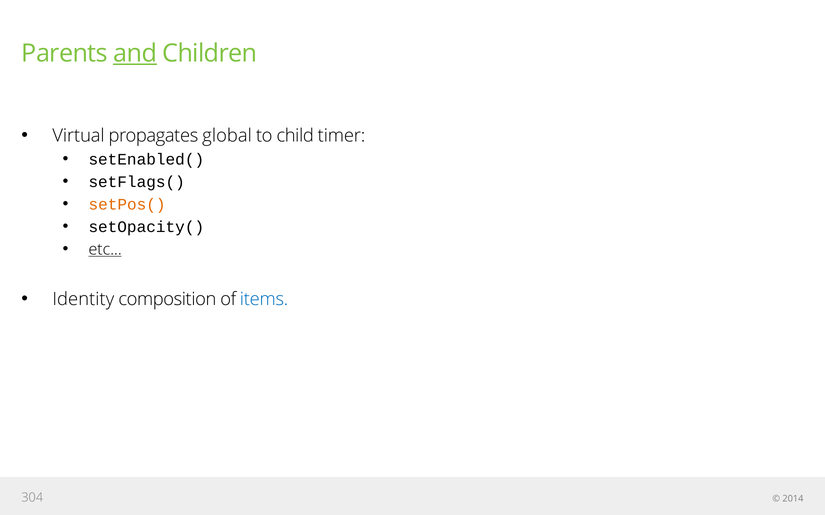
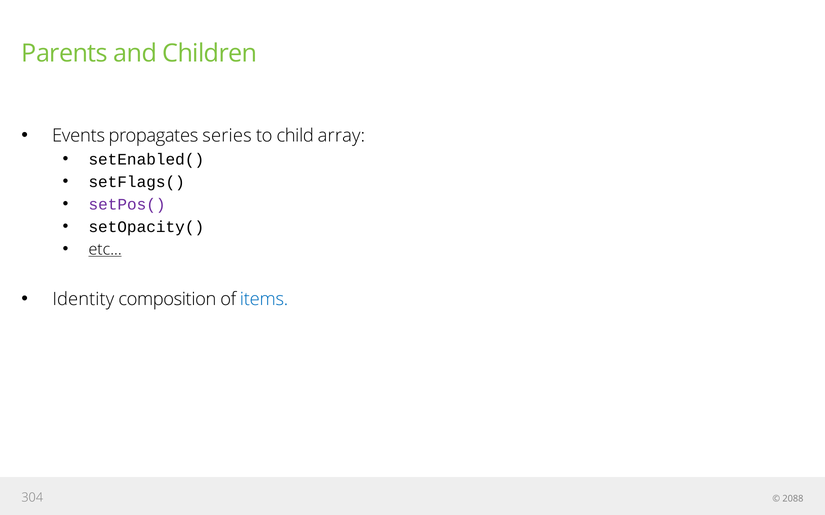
and underline: present -> none
Virtual: Virtual -> Events
global: global -> series
timer: timer -> array
setPos( colour: orange -> purple
2014: 2014 -> 2088
